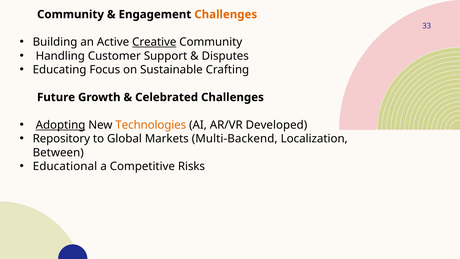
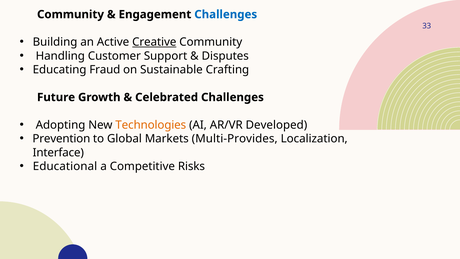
Challenges at (226, 14) colour: orange -> blue
Focus: Focus -> Fraud
Adopting underline: present -> none
Repository: Repository -> Prevention
Multi-Backend: Multi-Backend -> Multi-Provides
Between: Between -> Interface
